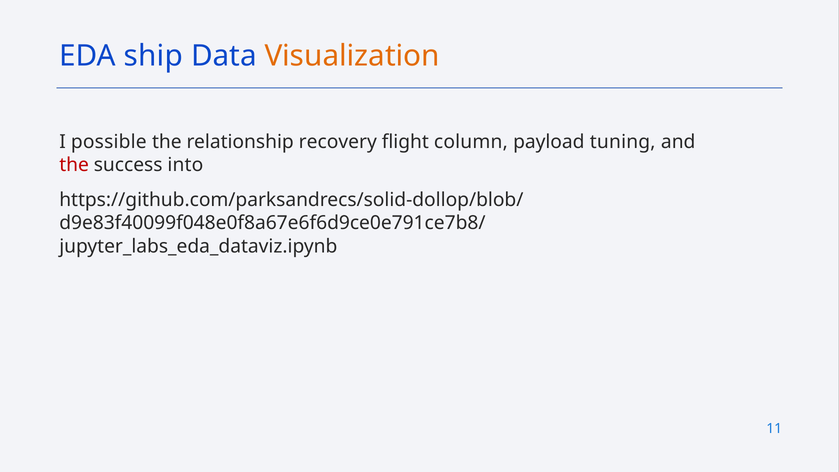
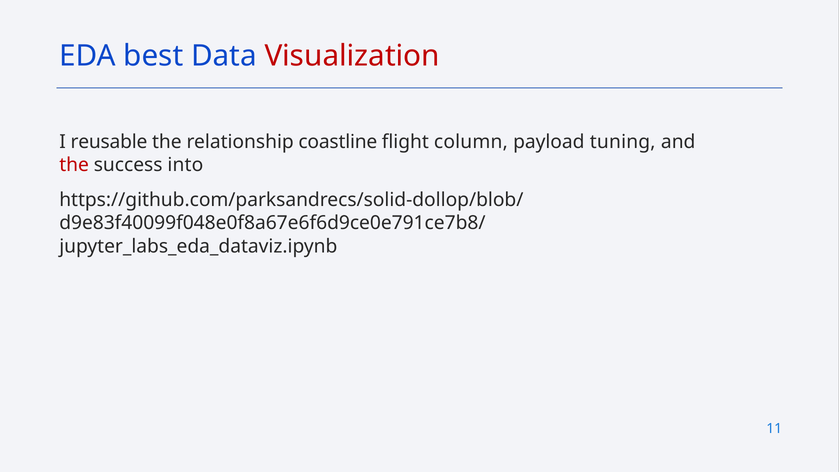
ship: ship -> best
Visualization colour: orange -> red
possible: possible -> reusable
recovery: recovery -> coastline
